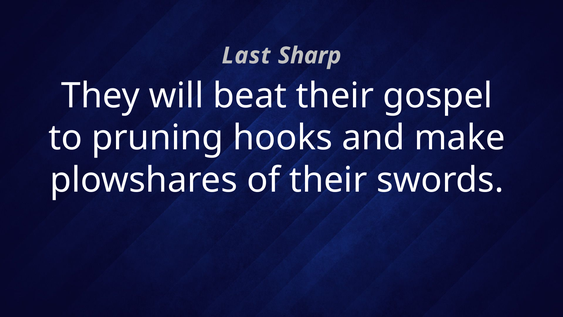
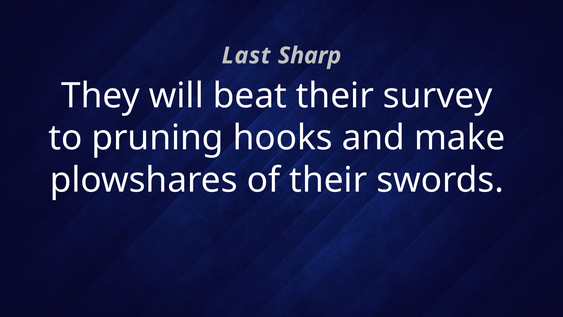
gospel: gospel -> survey
